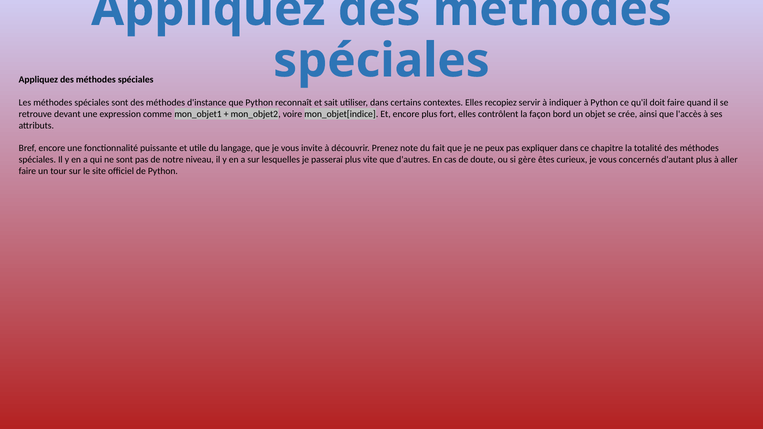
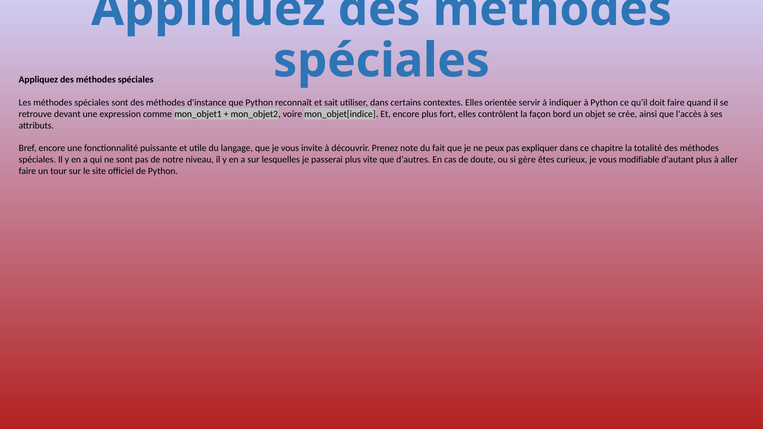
recopiez: recopiez -> orientée
concernés: concernés -> modifiable
